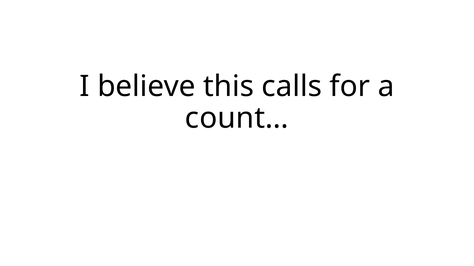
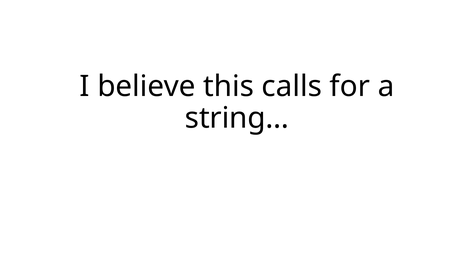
count…: count… -> string…
